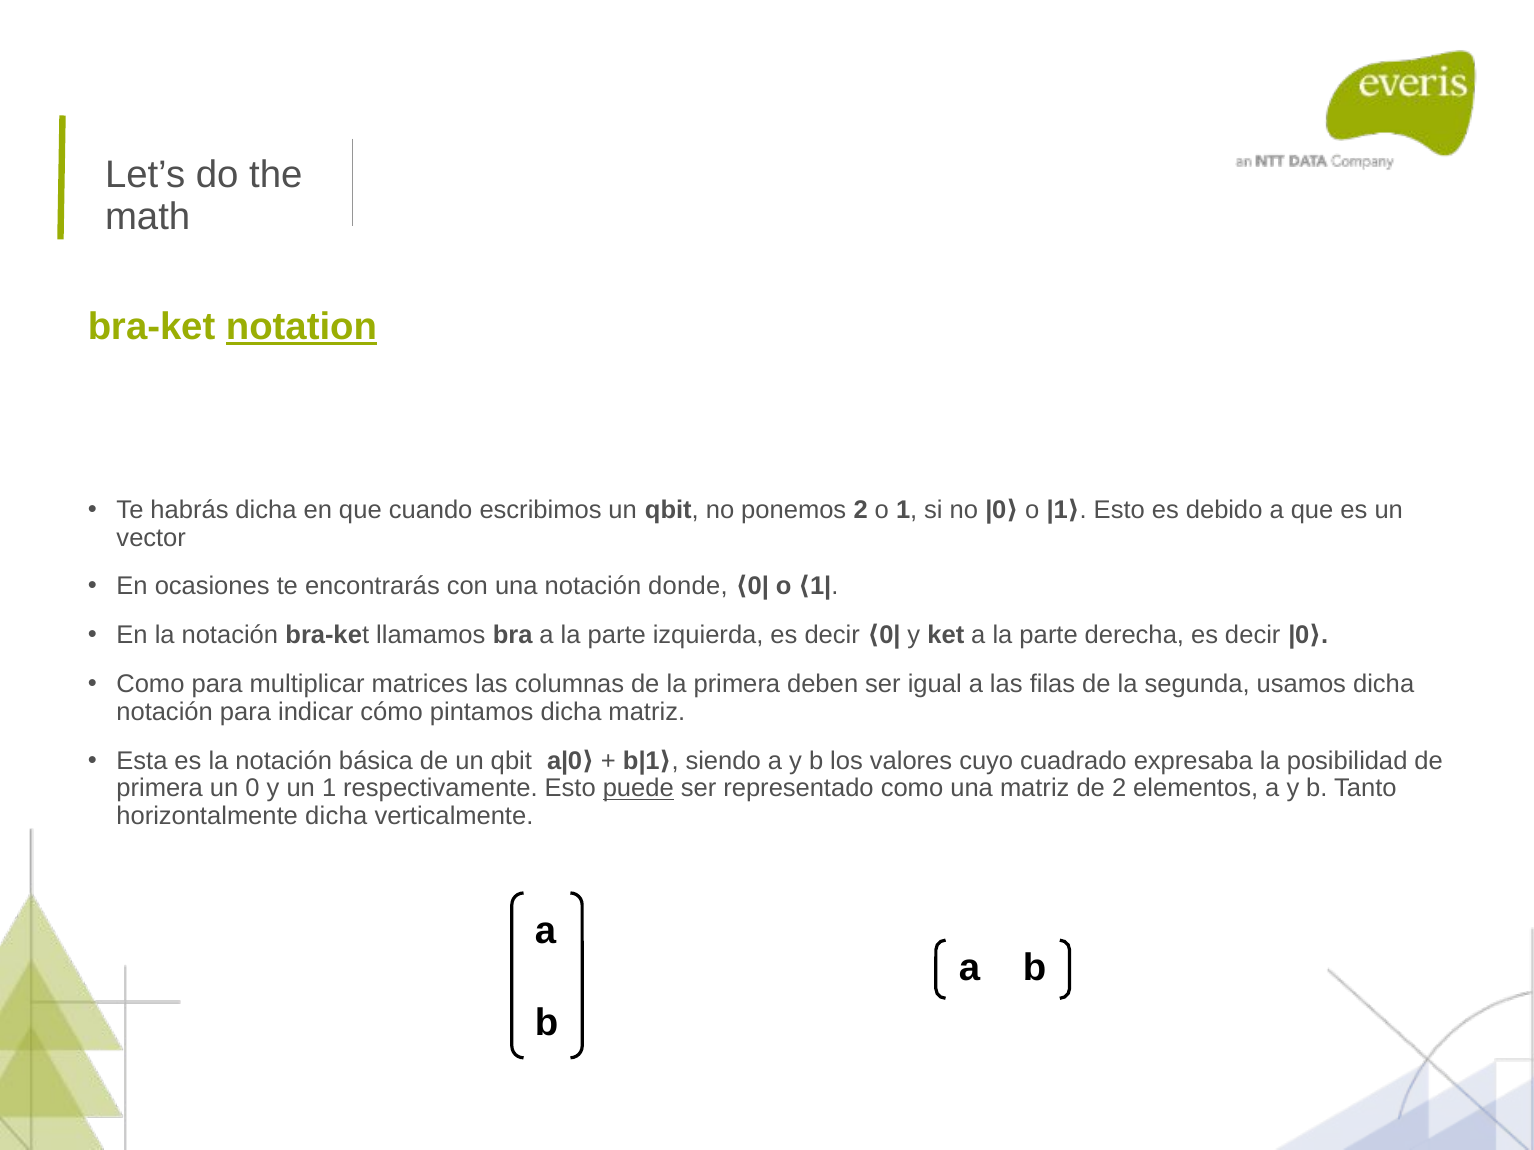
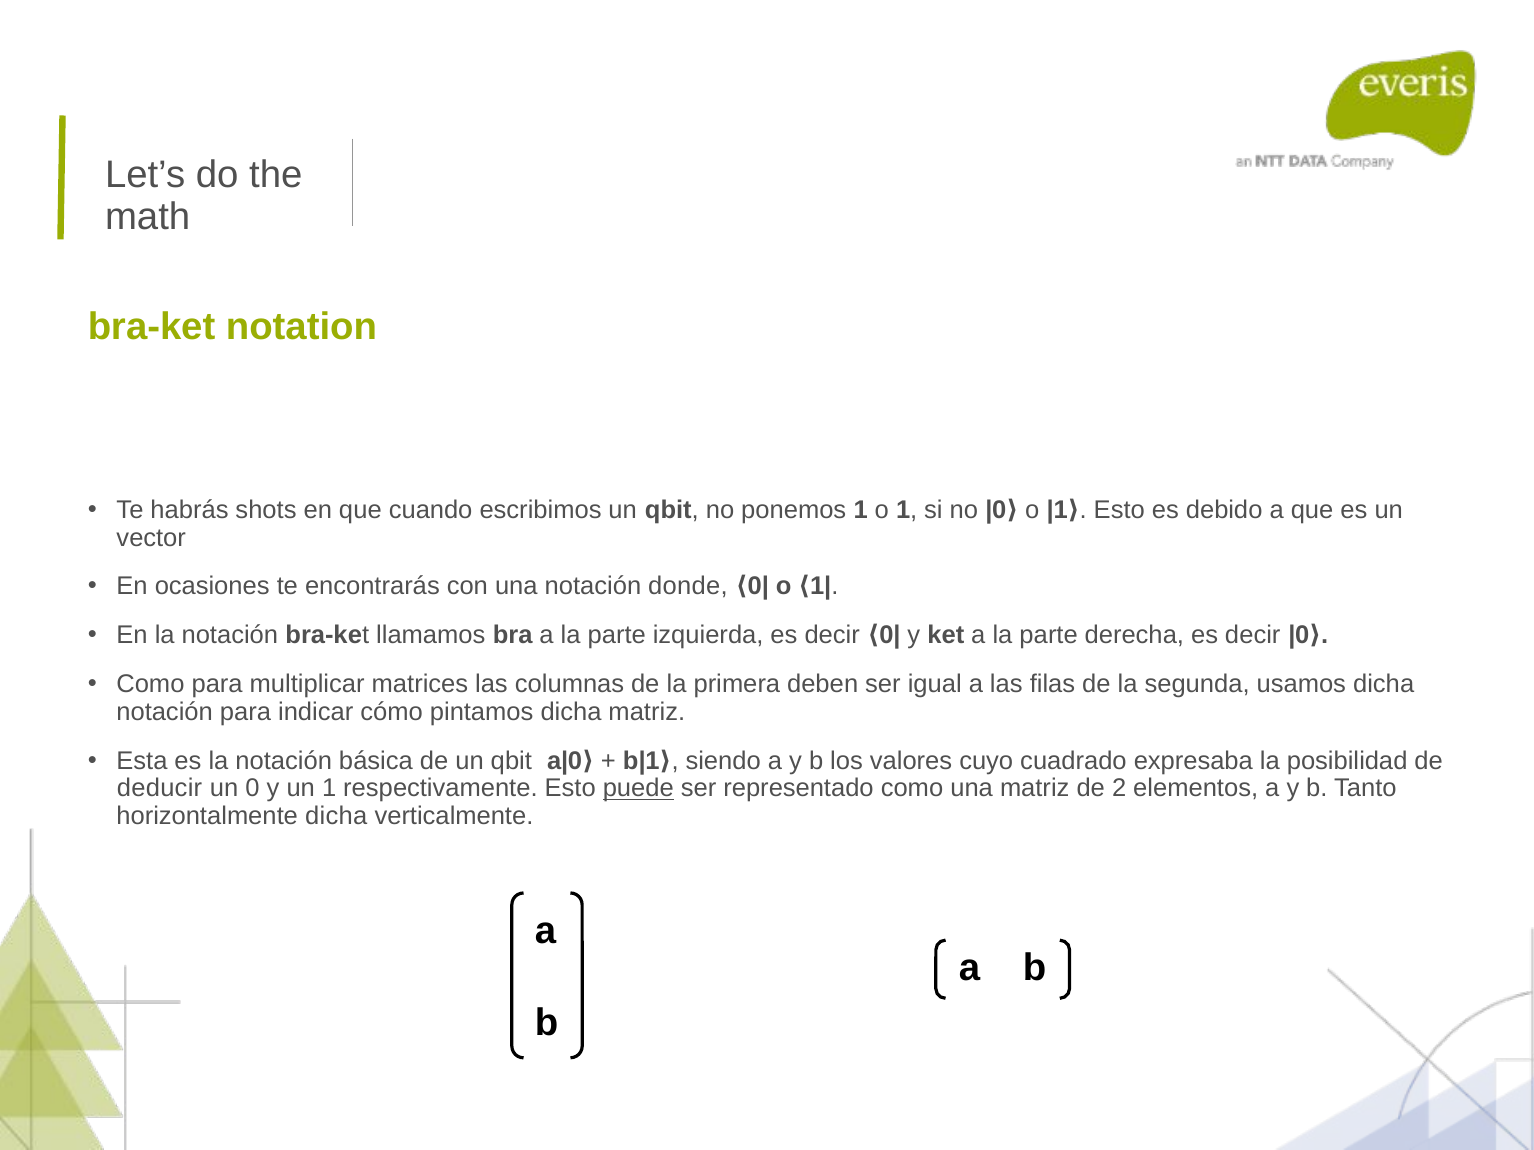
notation underline: present -> none
habrás dicha: dicha -> shots
ponemos 2: 2 -> 1
primera at (160, 789): primera -> deducir
